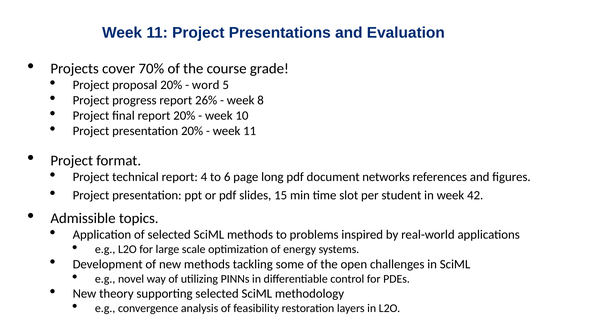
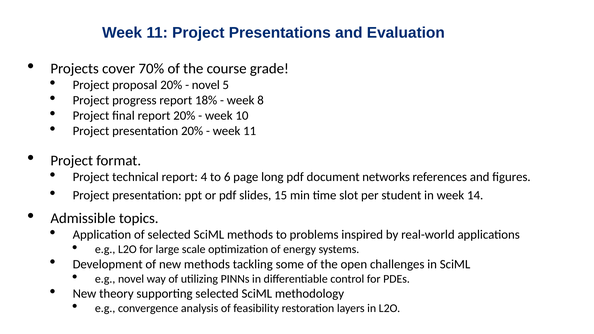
word at (206, 85): word -> novel
26%: 26% -> 18%
42: 42 -> 14
